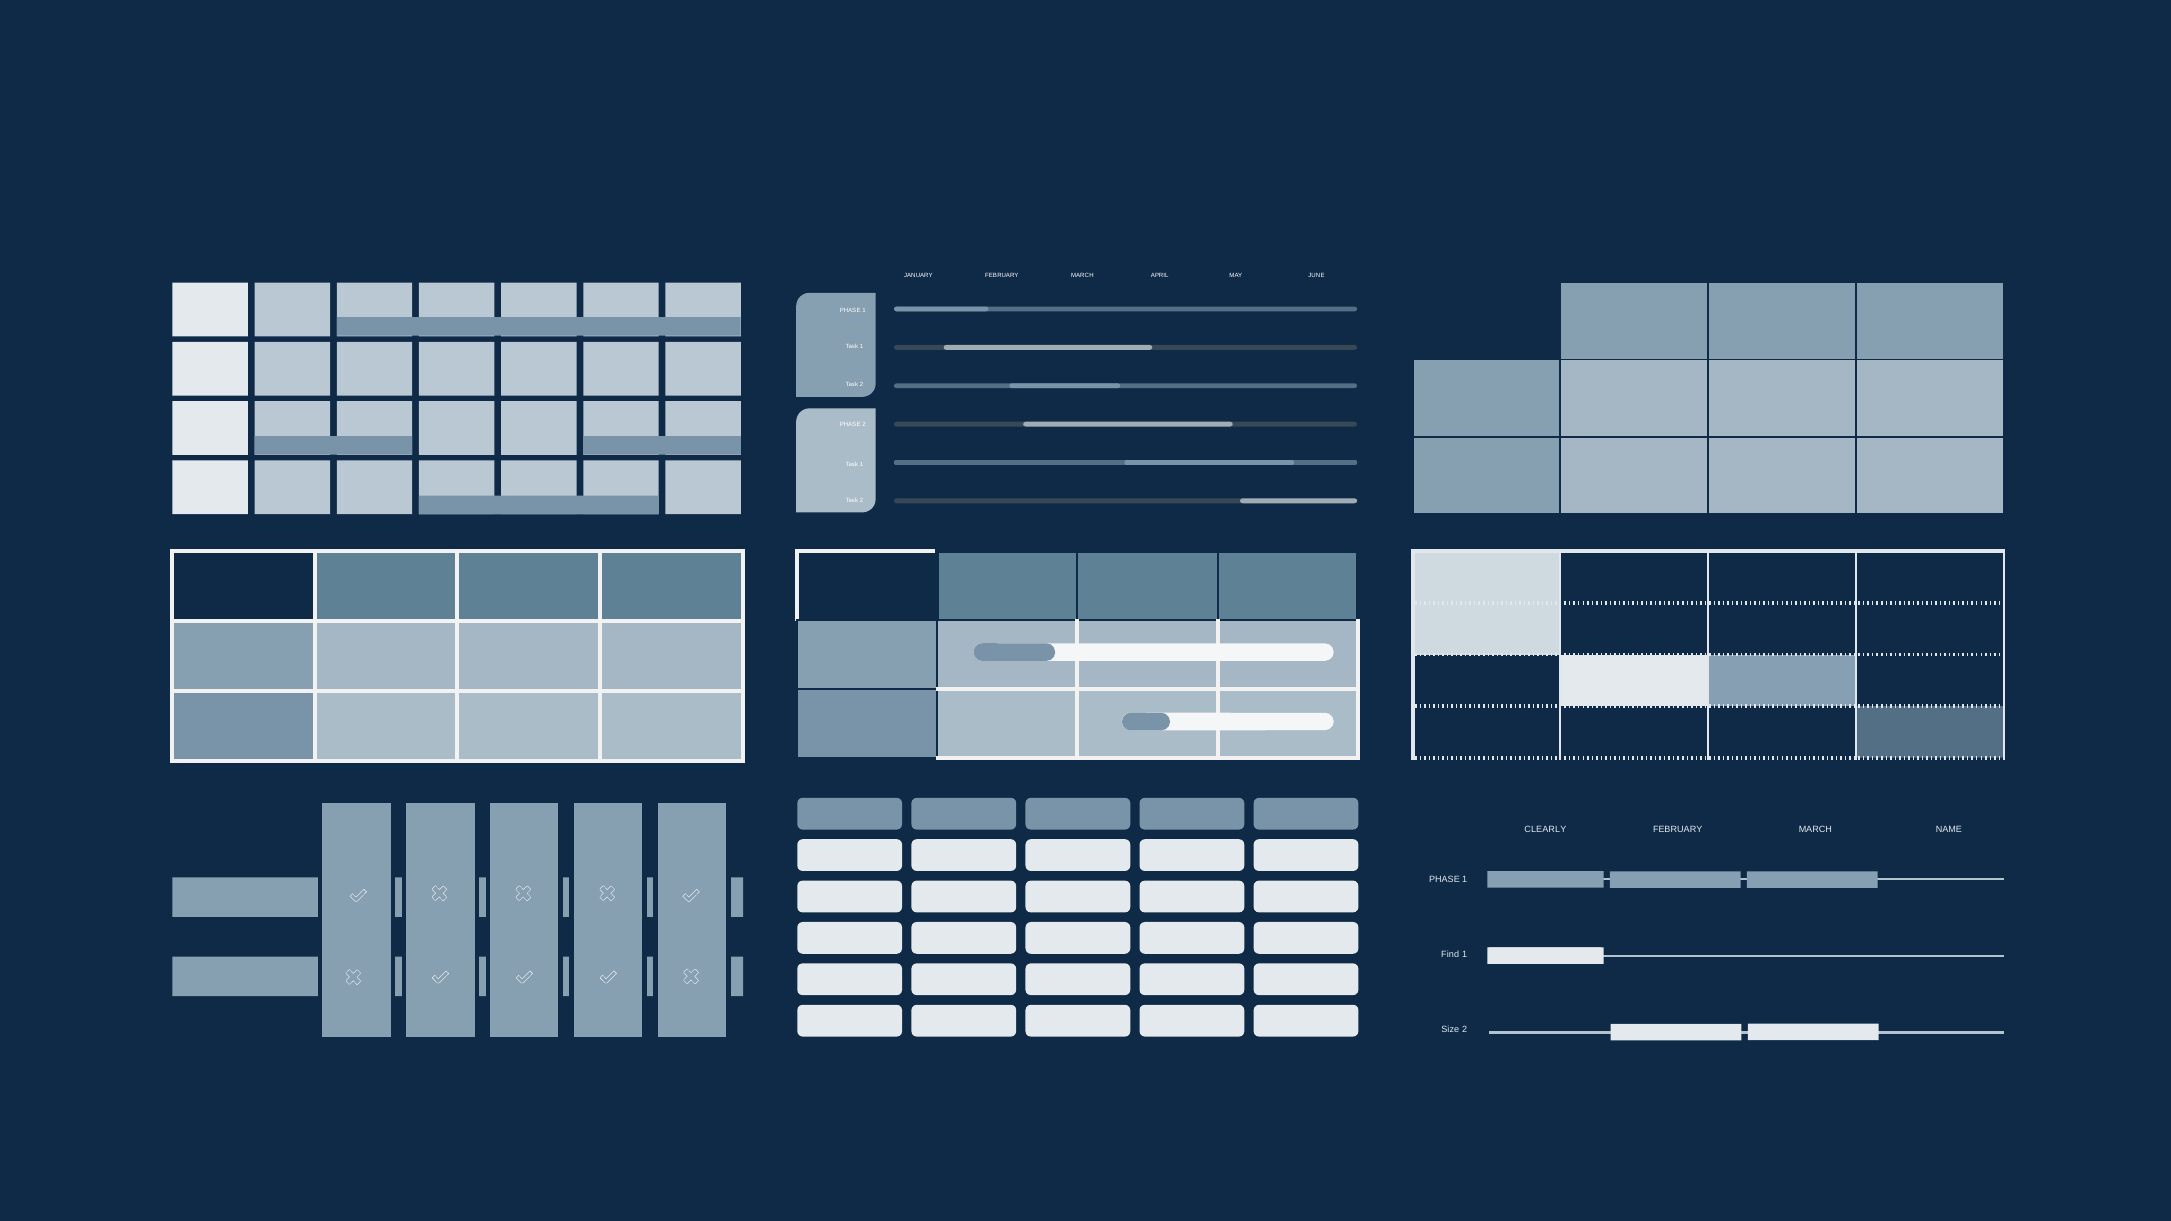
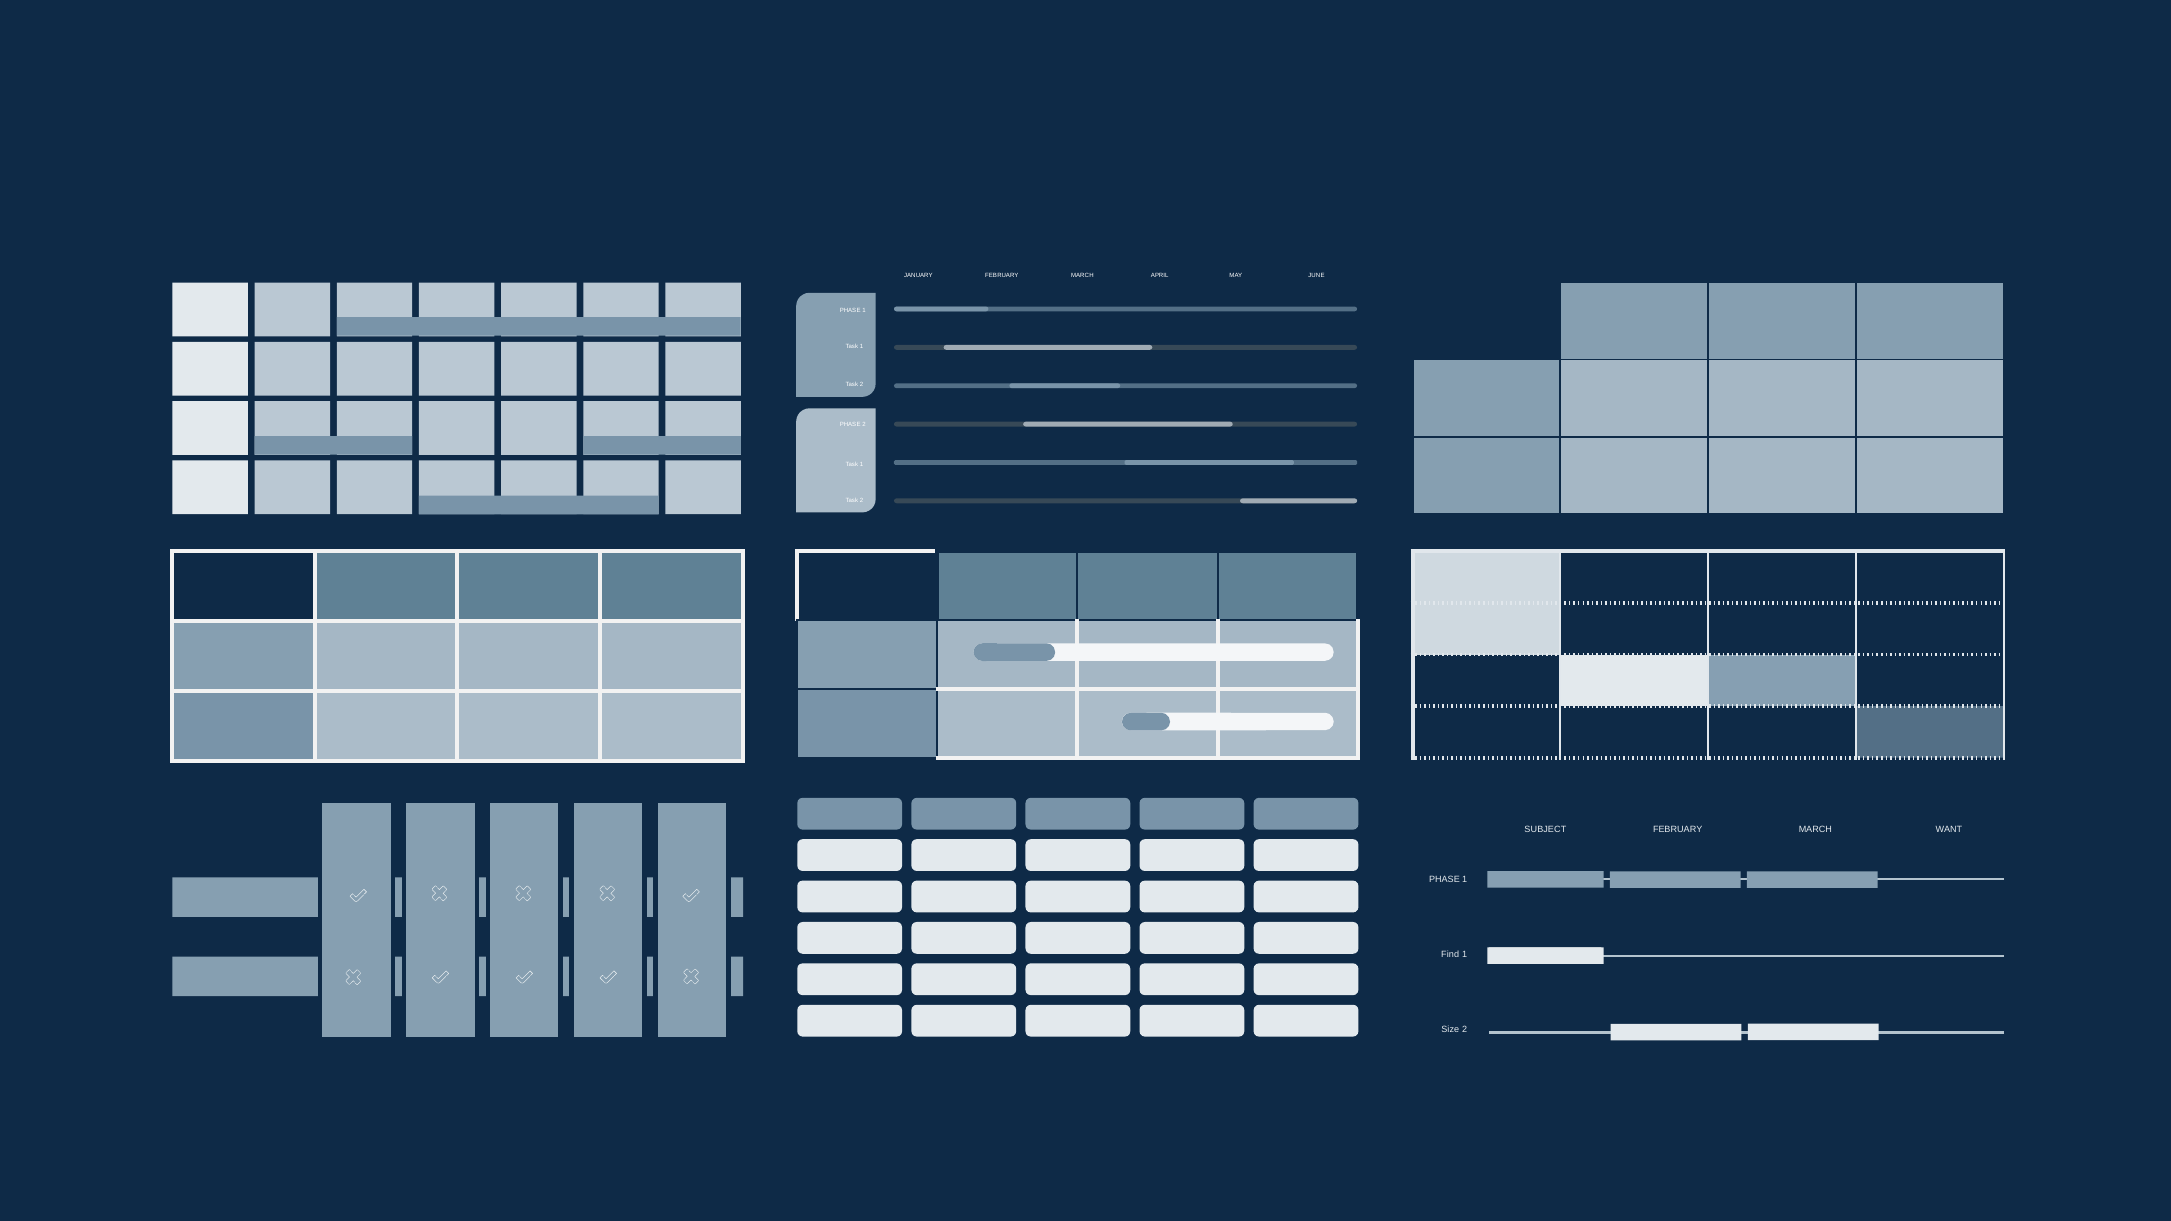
CLEARLY: CLEARLY -> SUBJECT
NAME: NAME -> WANT
